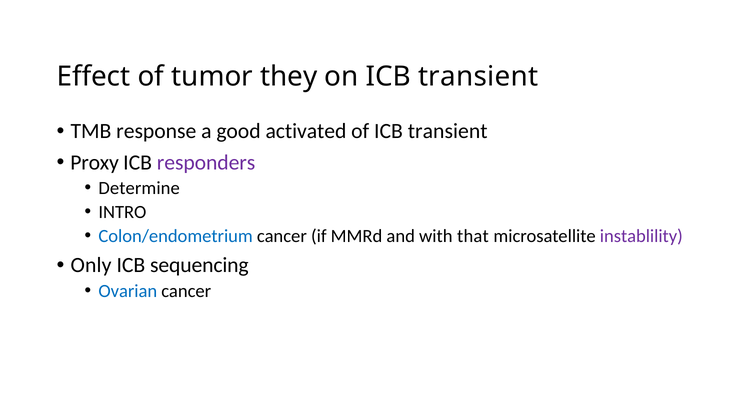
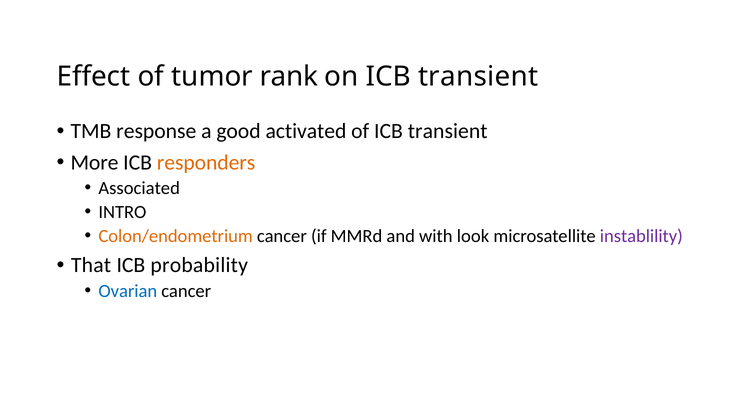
they: they -> rank
Proxy: Proxy -> More
responders colour: purple -> orange
Determine: Determine -> Associated
Colon/endometrium colour: blue -> orange
that: that -> look
Only: Only -> That
sequencing: sequencing -> probability
